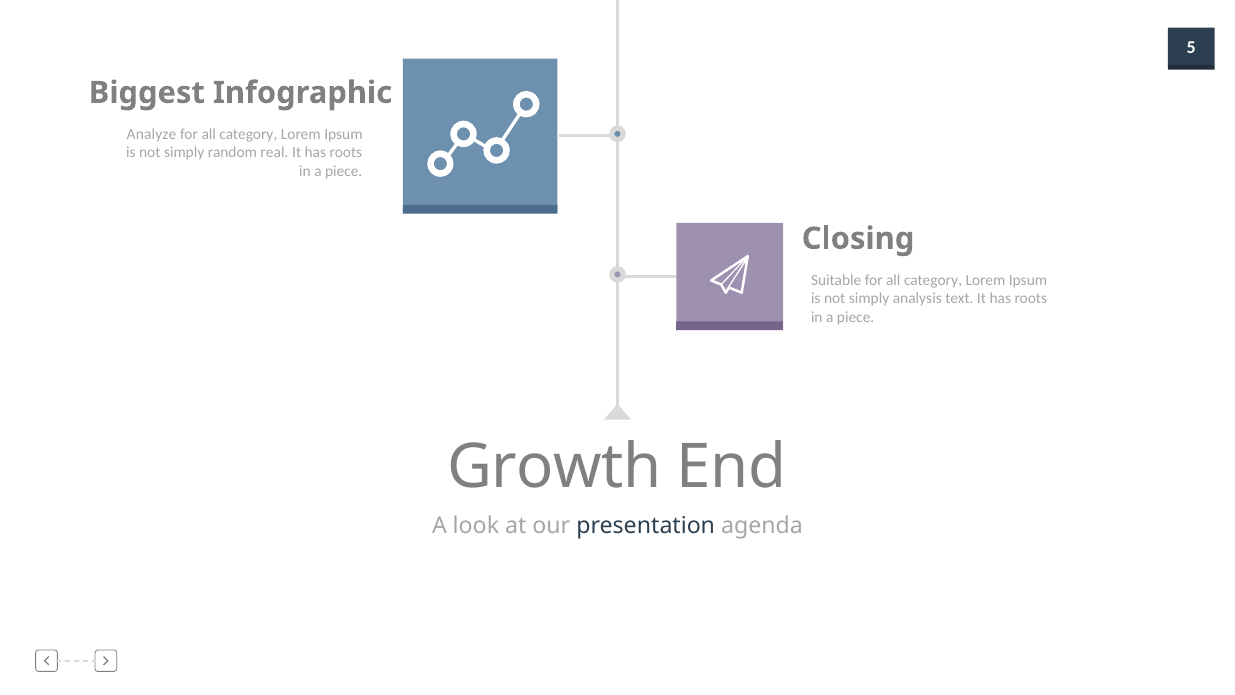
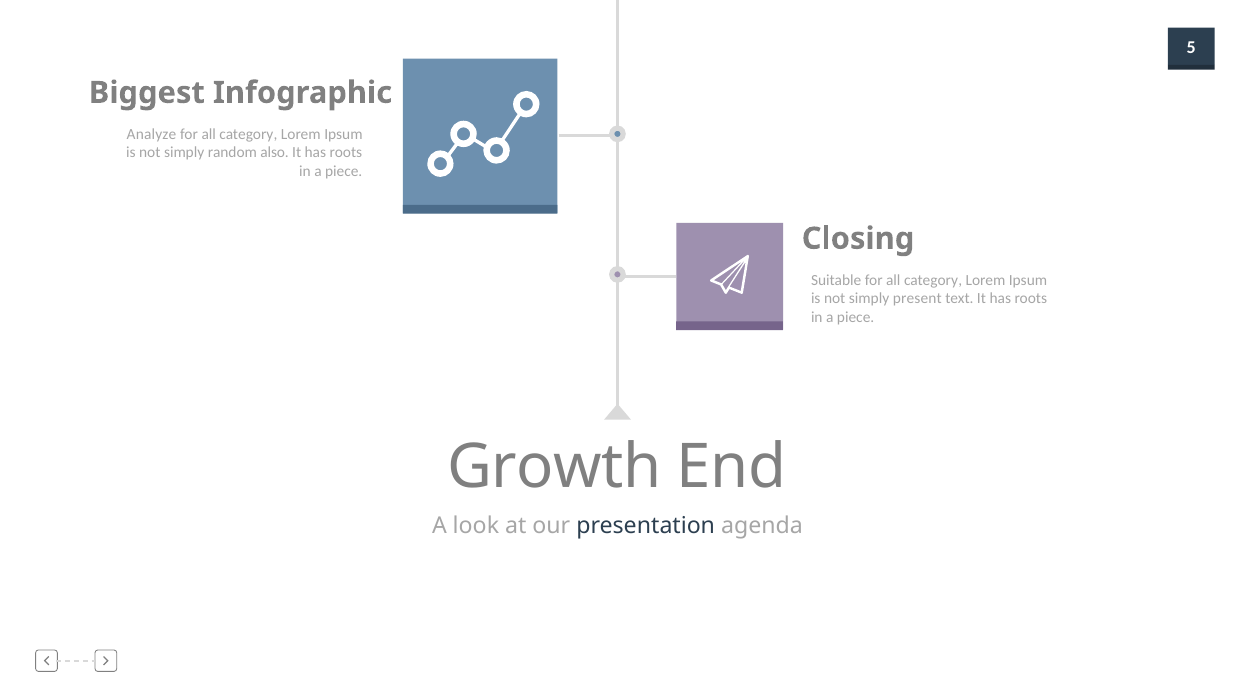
real: real -> also
analysis: analysis -> present
